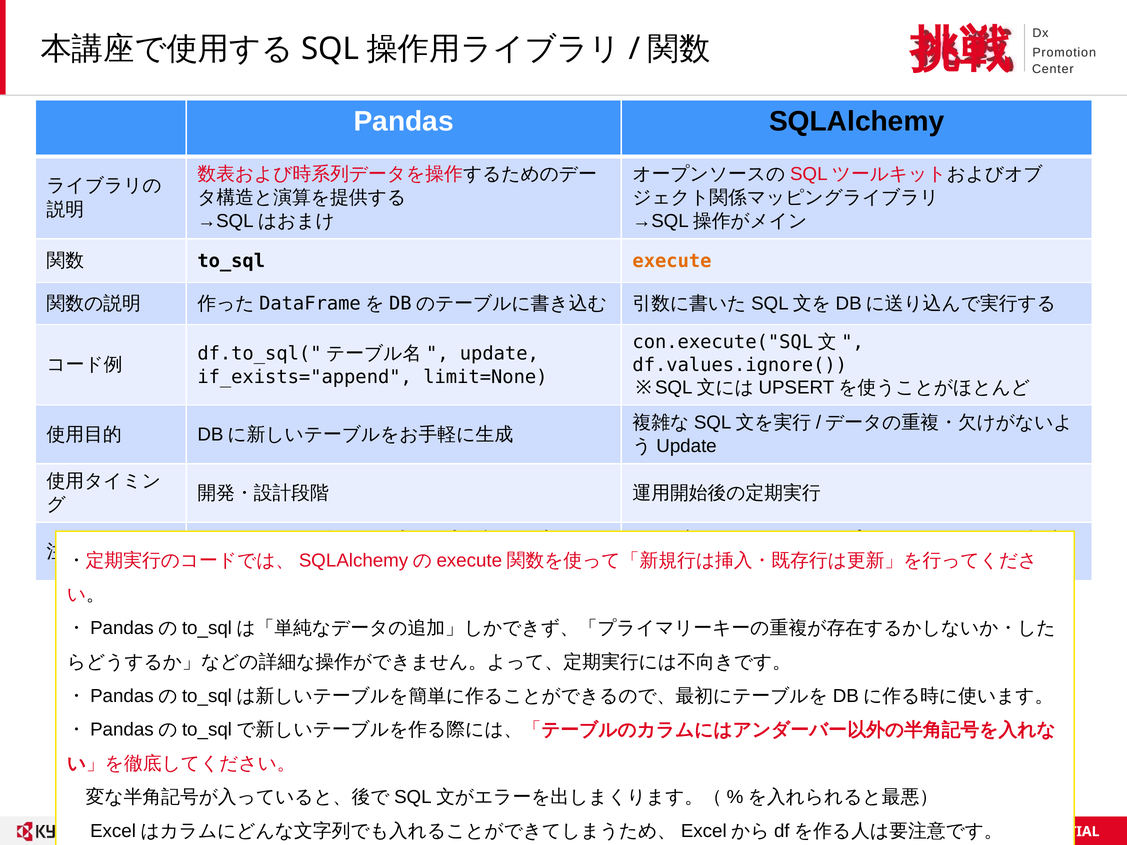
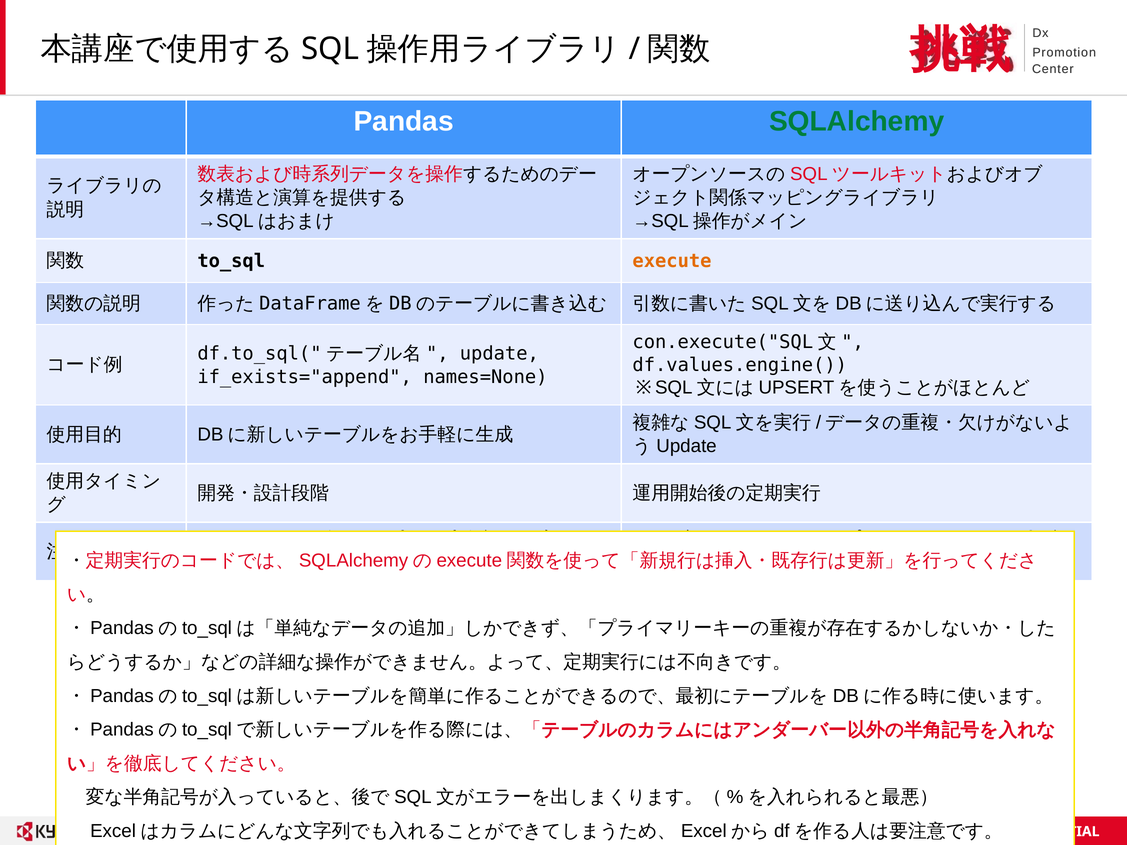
SQLAlchemy colour: black -> green
df.values.ignore(: df.values.ignore( -> df.values.engine(
limit=None: limit=None -> names=None
